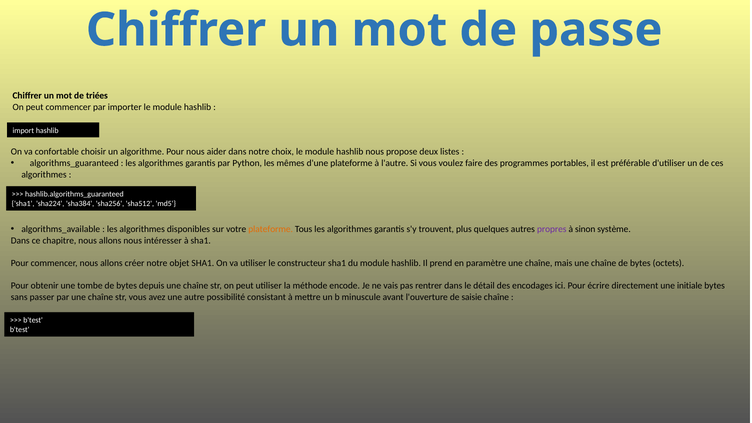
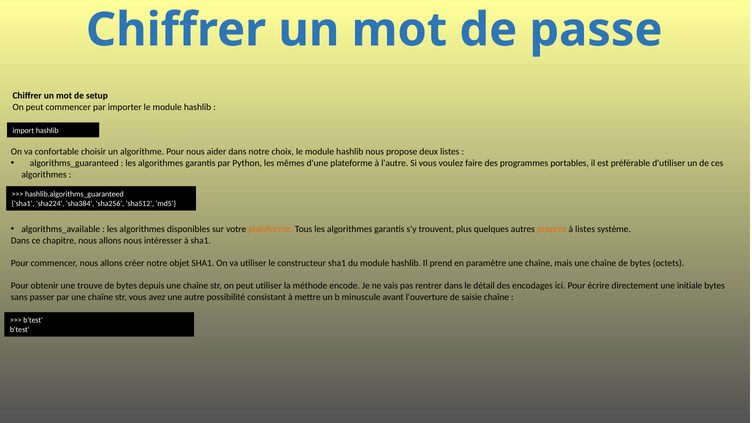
triées: triées -> setup
propres colour: purple -> orange
à sinon: sinon -> listes
tombe: tombe -> trouve
